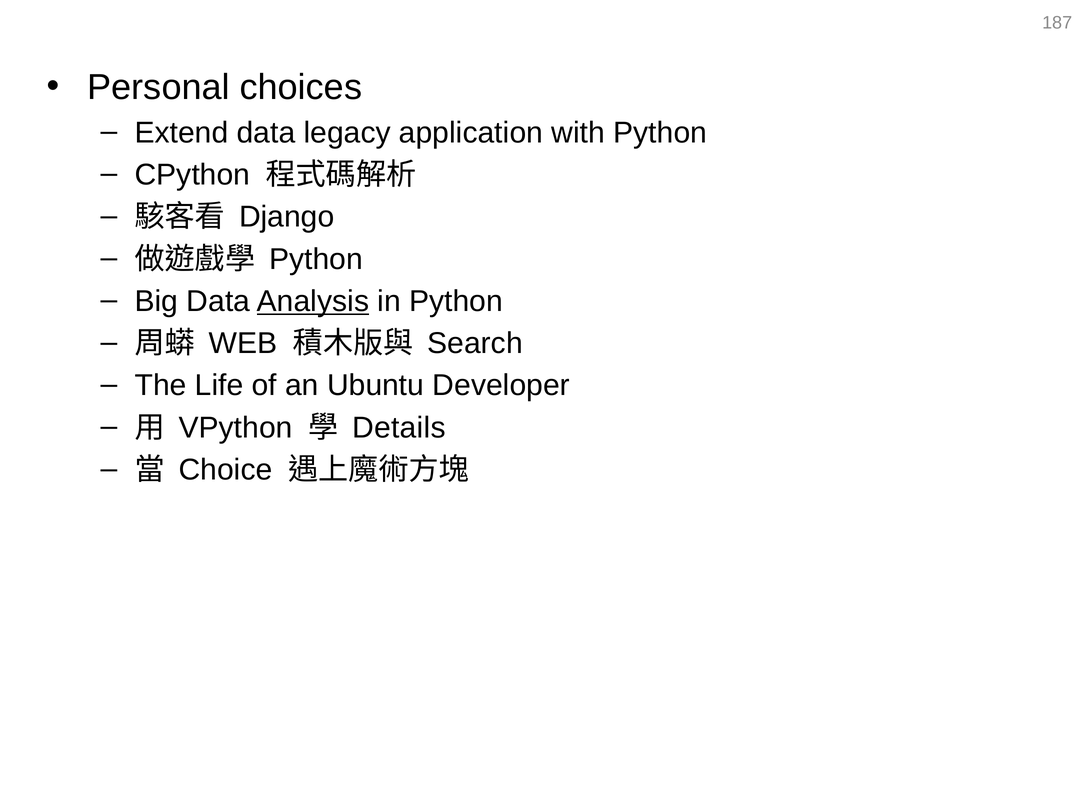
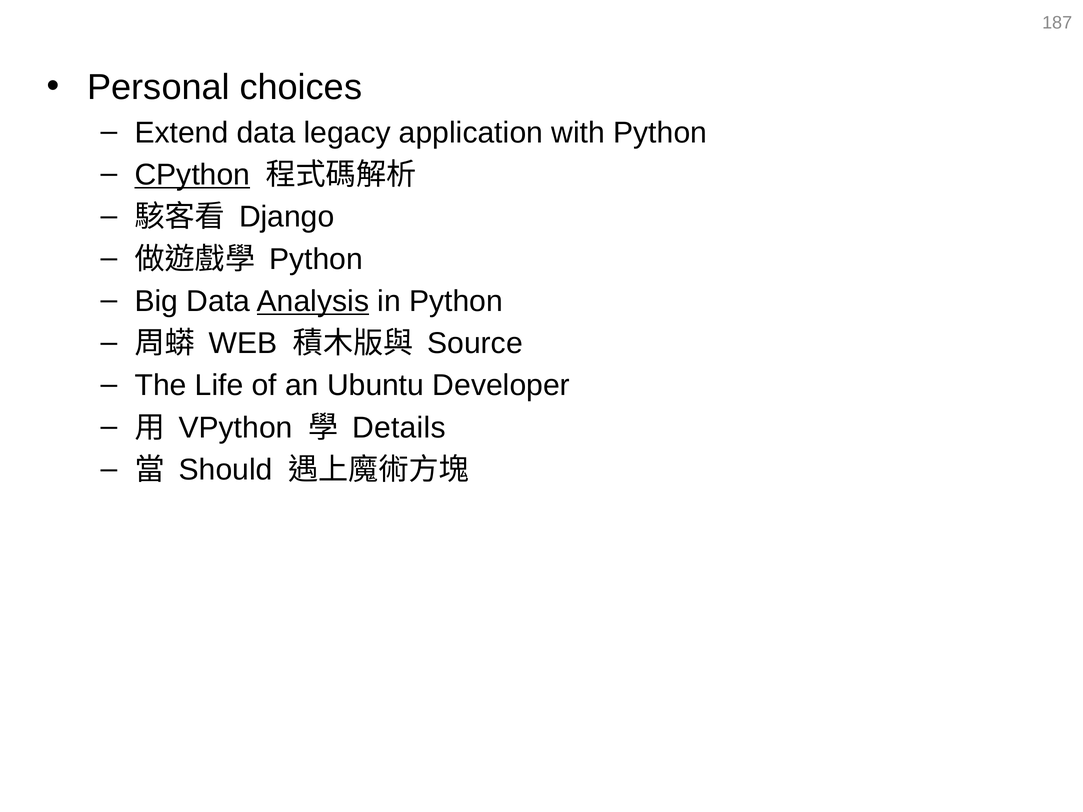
CPython underline: none -> present
Search: Search -> Source
Choice: Choice -> Should
